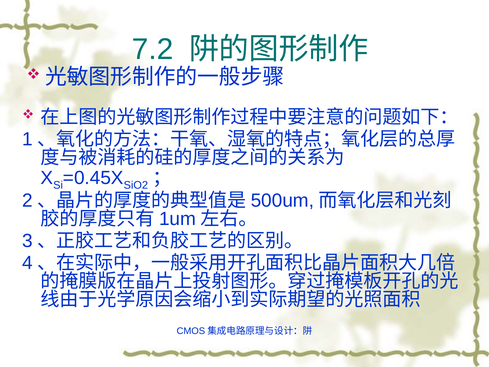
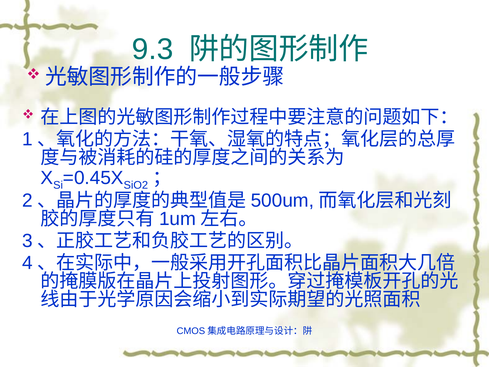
7.2: 7.2 -> 9.3
